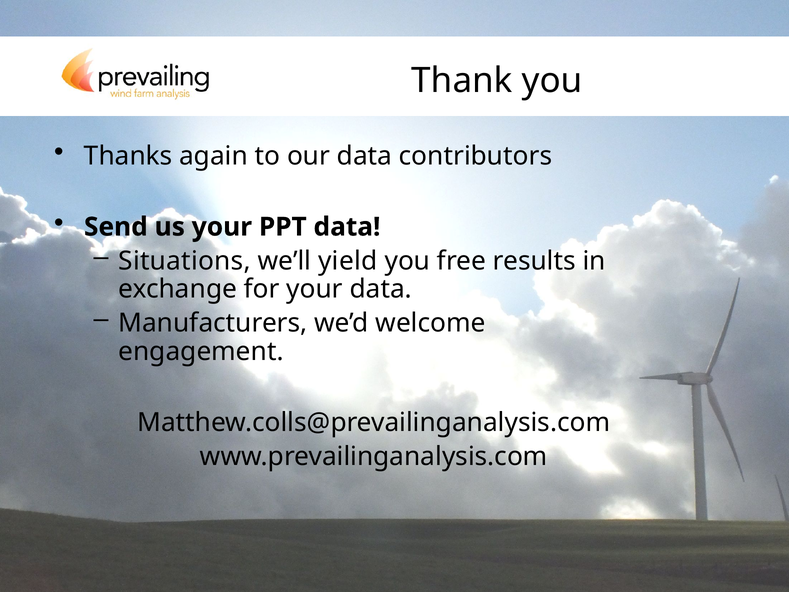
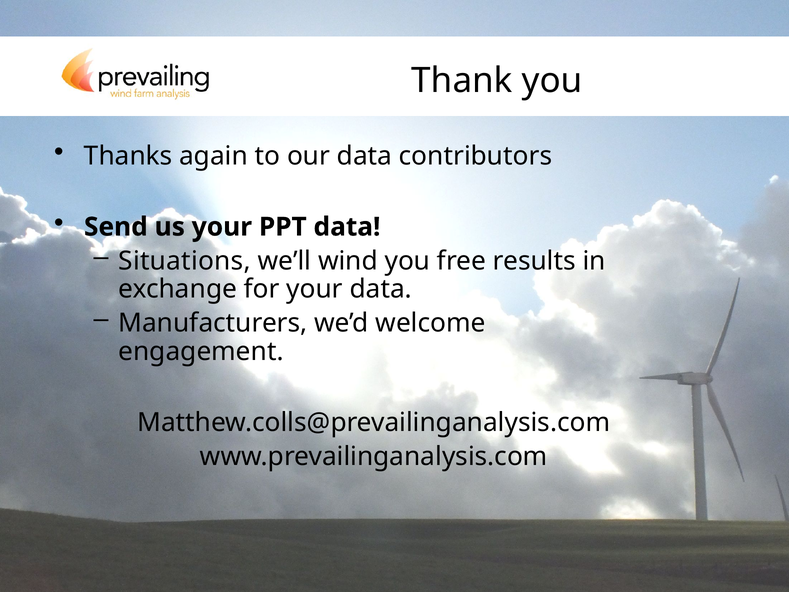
yield: yield -> wind
